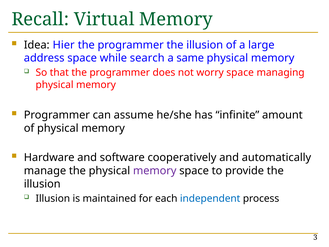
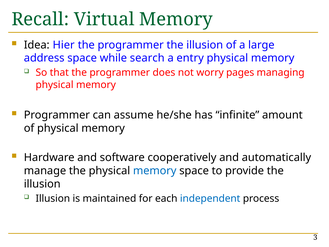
same: same -> entry
worry space: space -> pages
memory at (155, 171) colour: purple -> blue
